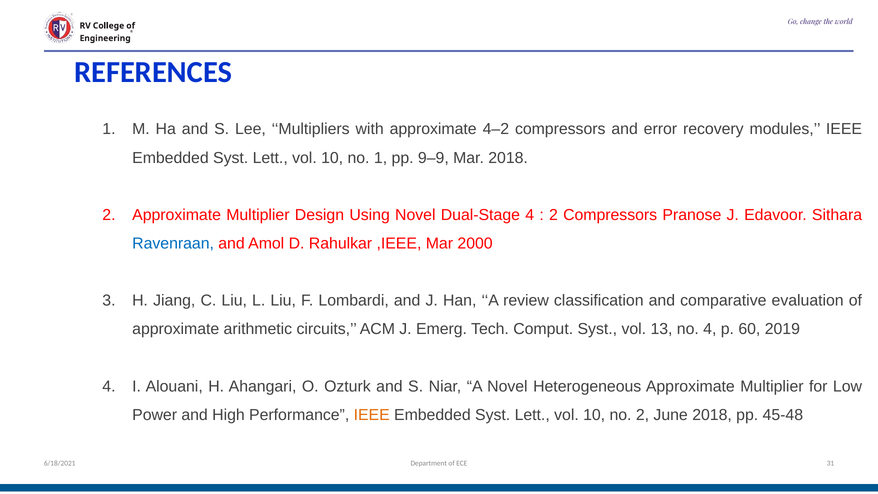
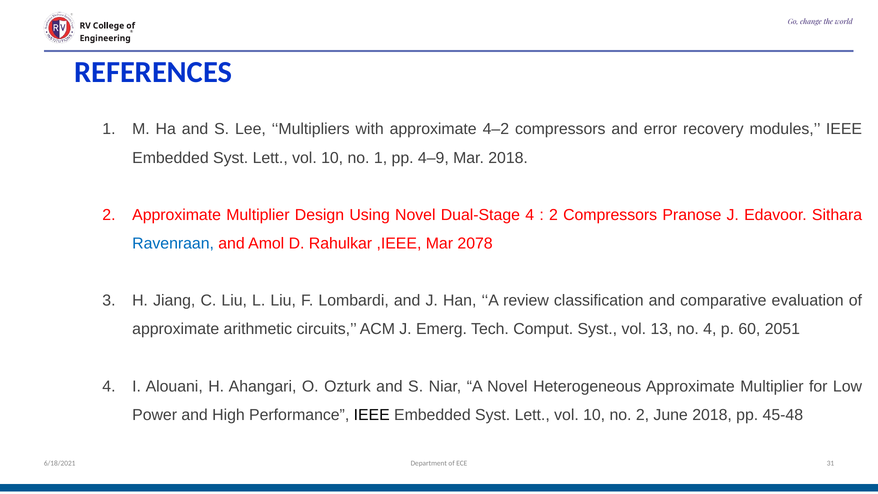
9–9: 9–9 -> 4–9
2000: 2000 -> 2078
2019: 2019 -> 2051
IEEE at (372, 415) colour: orange -> black
